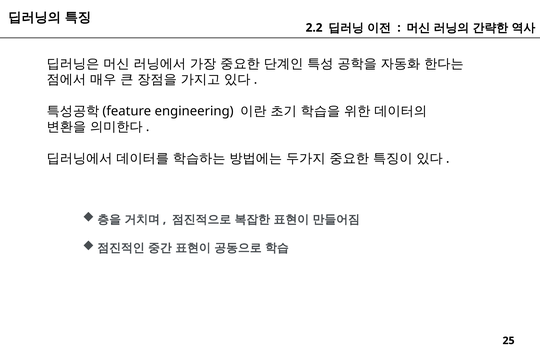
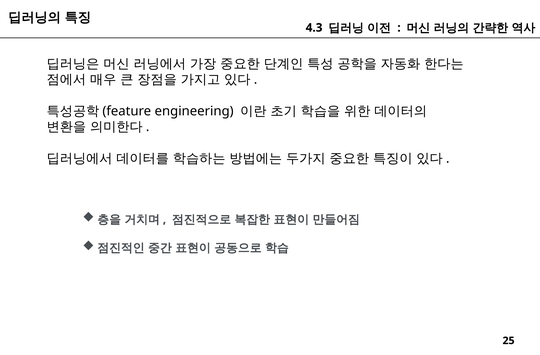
2.2: 2.2 -> 4.3
